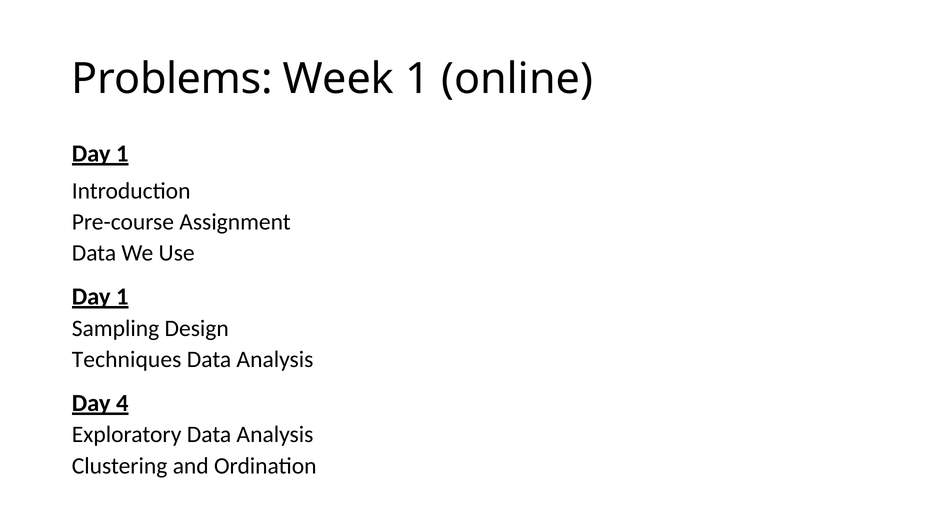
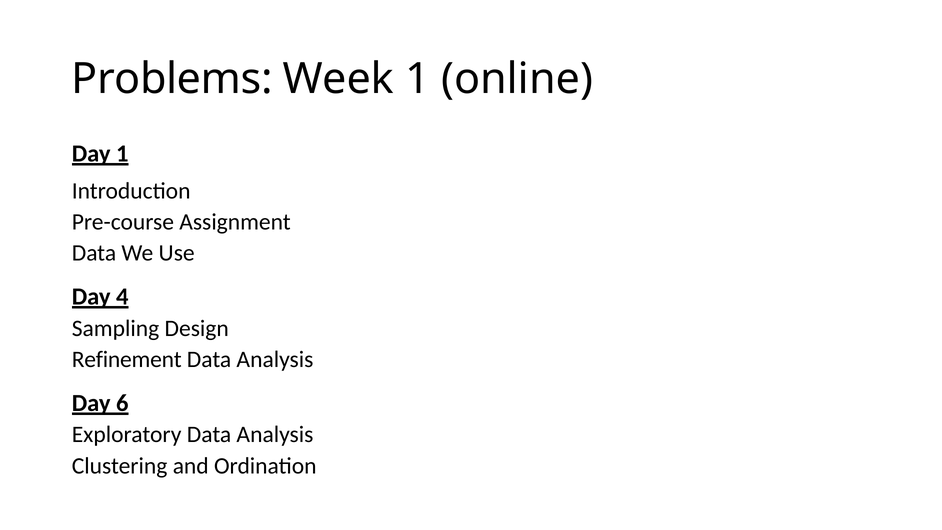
1 at (122, 297): 1 -> 4
Techniques: Techniques -> Refinement
4: 4 -> 6
